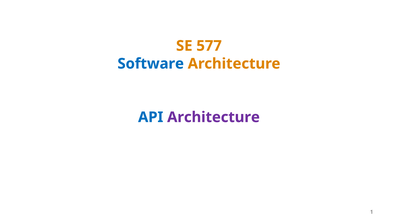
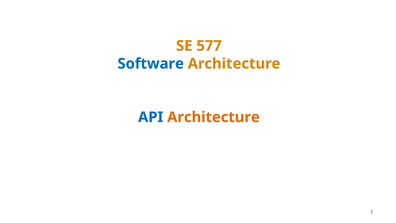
Architecture at (213, 117) colour: purple -> orange
